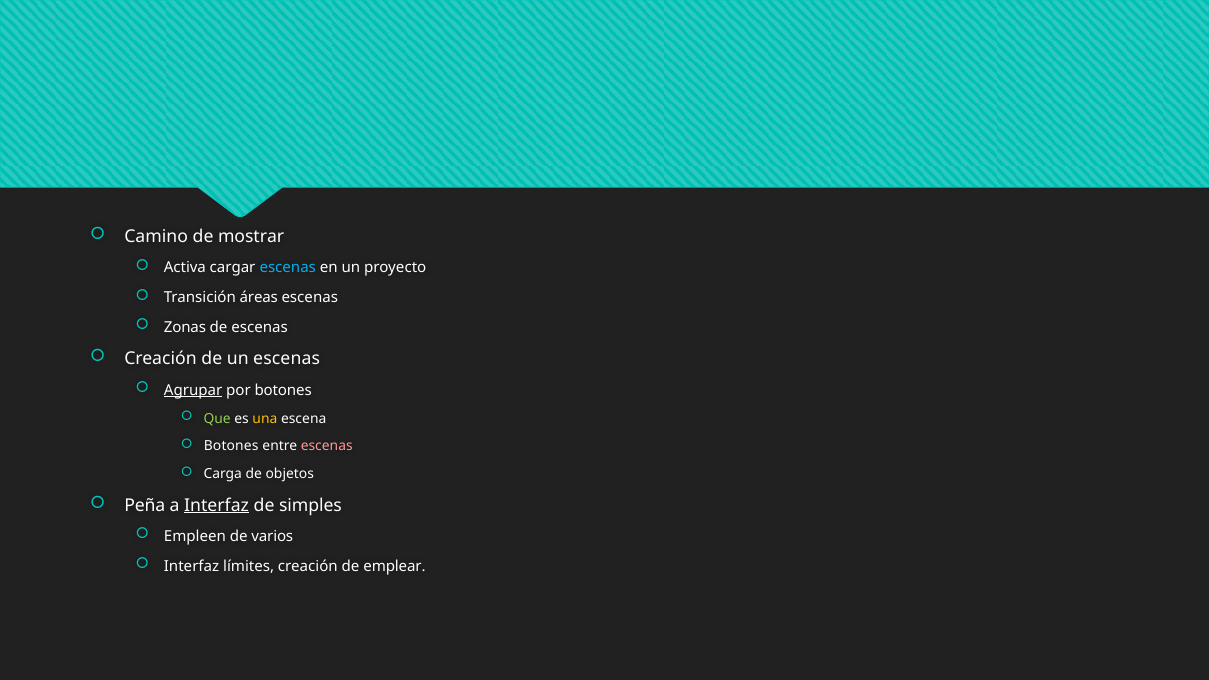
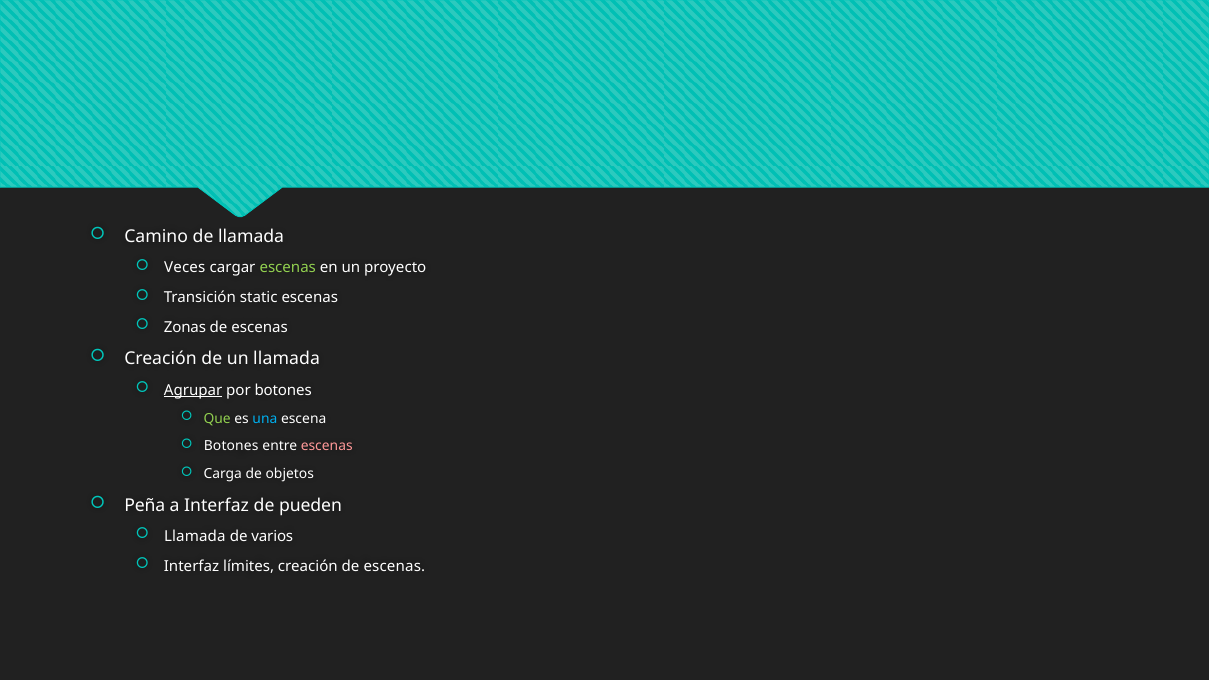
de mostrar: mostrar -> llamada
Activa: Activa -> Veces
escenas at (288, 268) colour: light blue -> light green
áreas: áreas -> static
un escenas: escenas -> llamada
una colour: yellow -> light blue
Interfaz at (217, 505) underline: present -> none
simples: simples -> pueden
Empleen at (195, 536): Empleen -> Llamada
creación de emplear: emplear -> escenas
